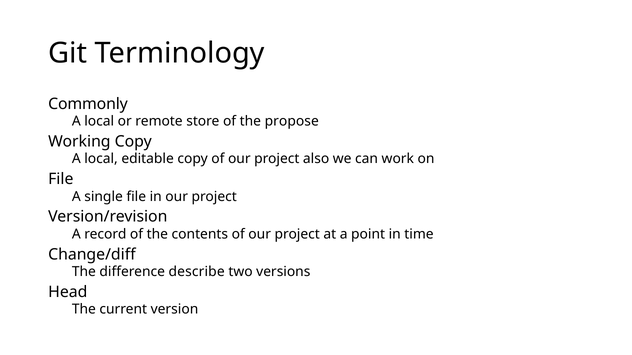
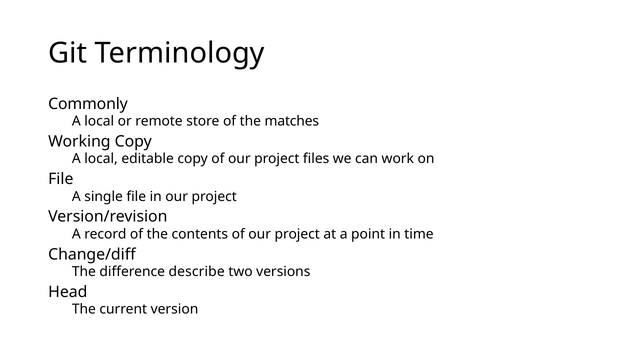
propose: propose -> matches
also: also -> files
